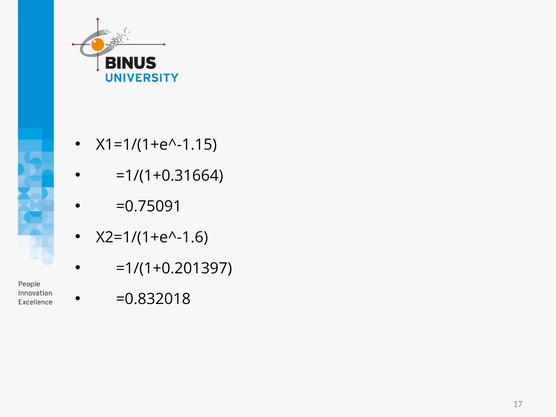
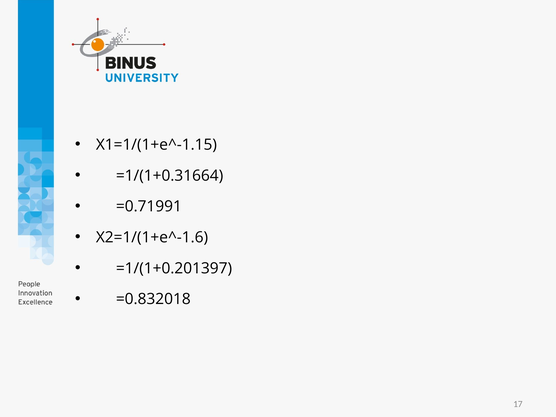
=0.75091: =0.75091 -> =0.71991
